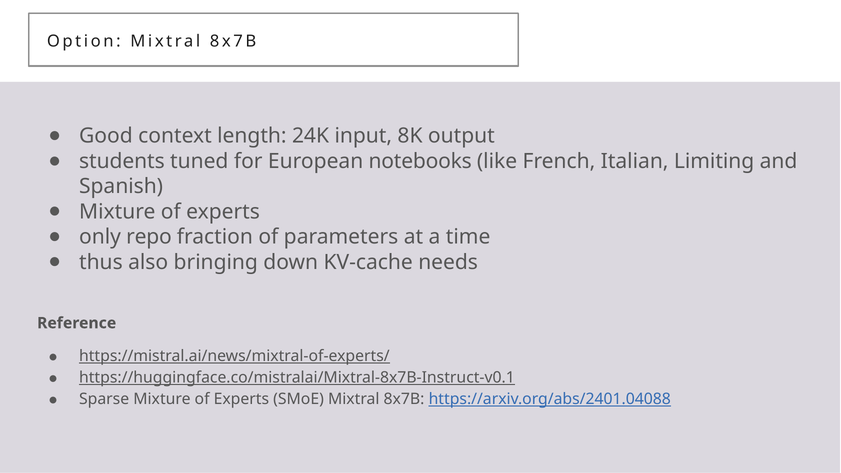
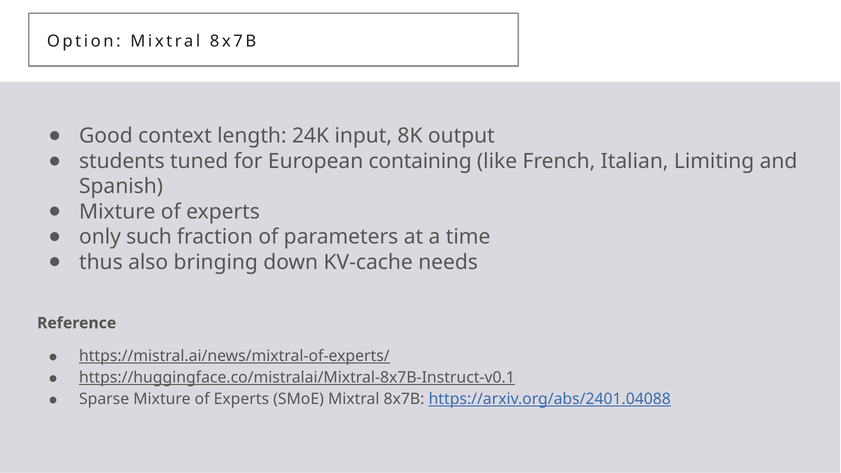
notebooks: notebooks -> containing
repo: repo -> such
